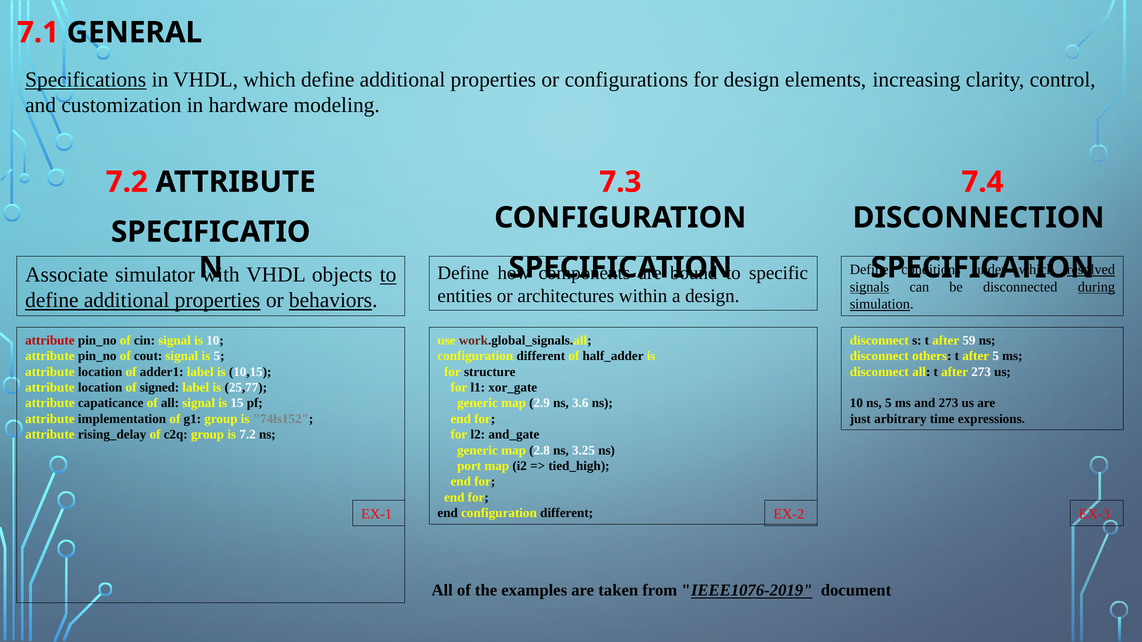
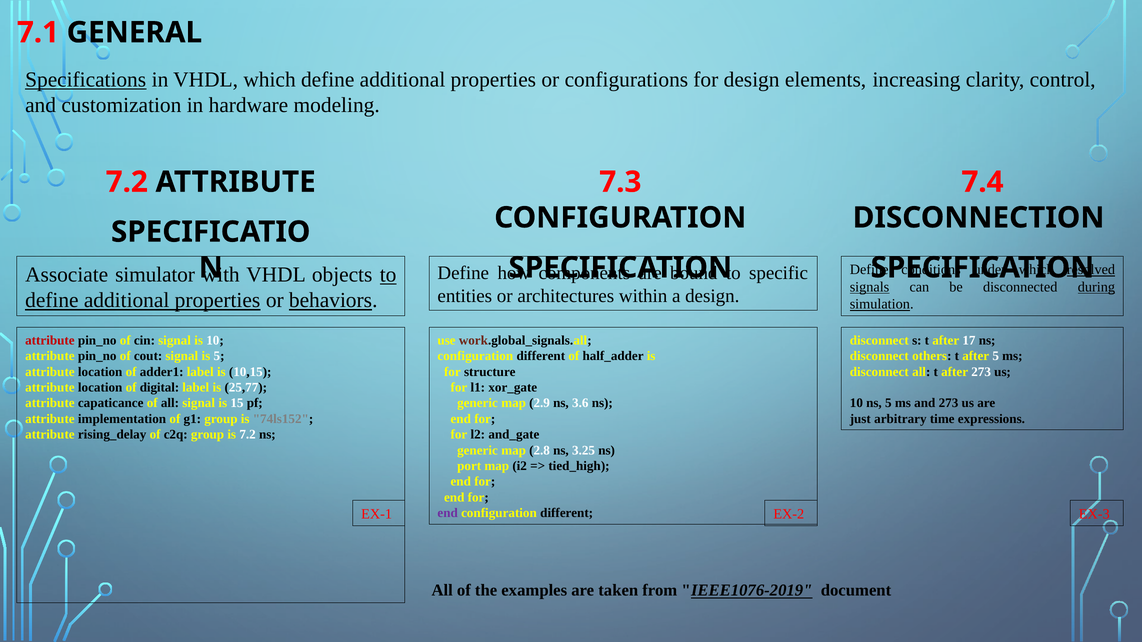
59: 59 -> 17
signed: signed -> digital
end at (448, 513) colour: black -> purple
